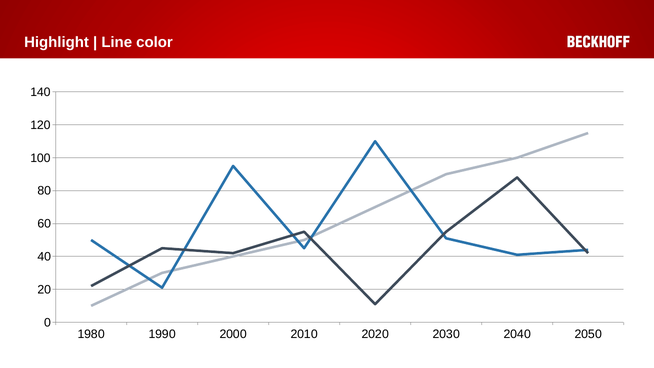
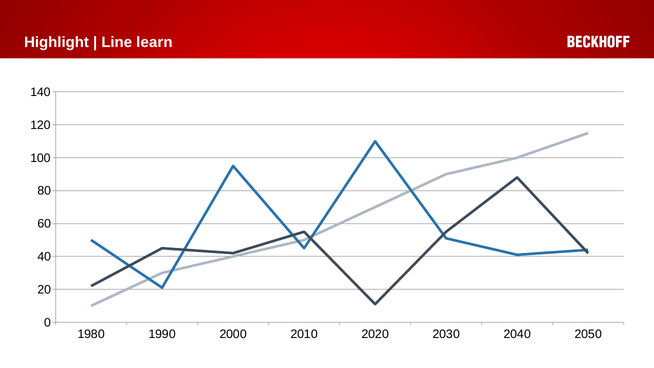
color: color -> learn
